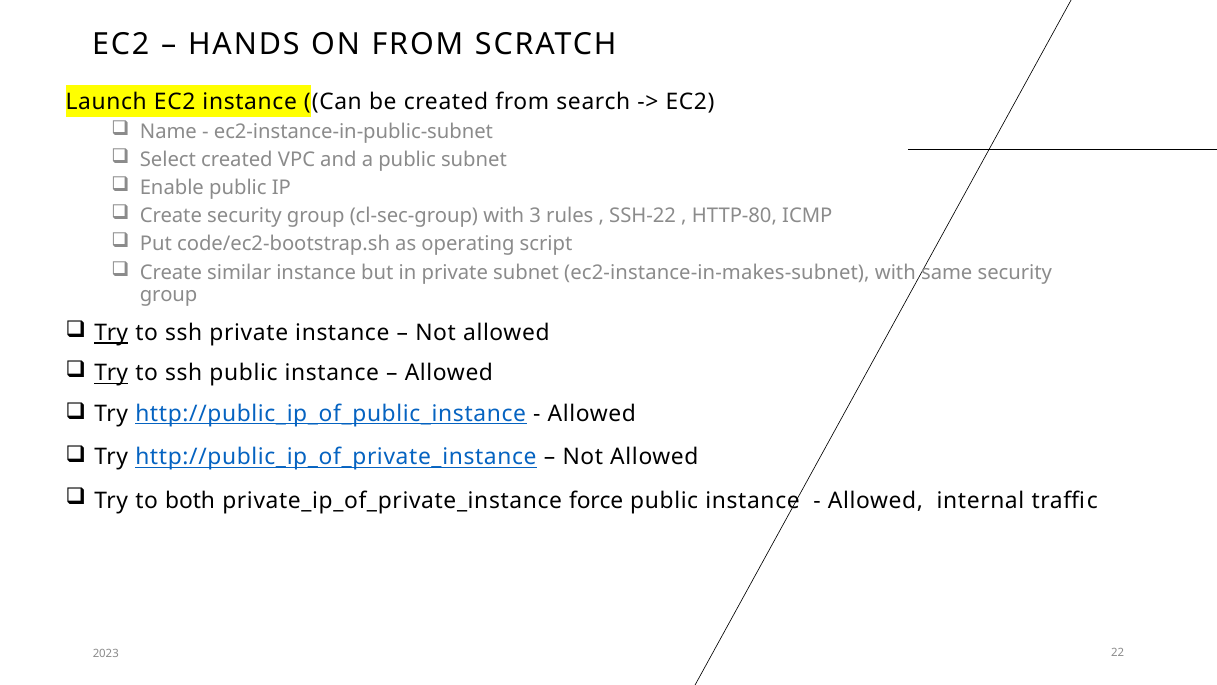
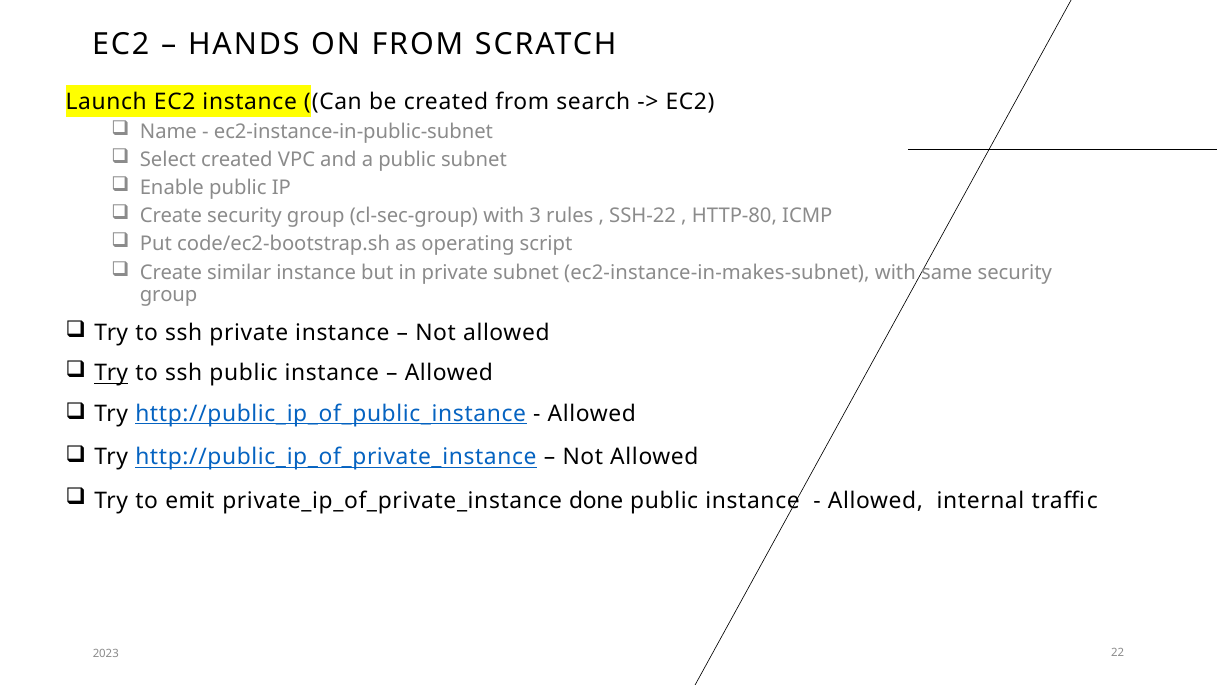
Try at (111, 333) underline: present -> none
both: both -> emit
force: force -> done
